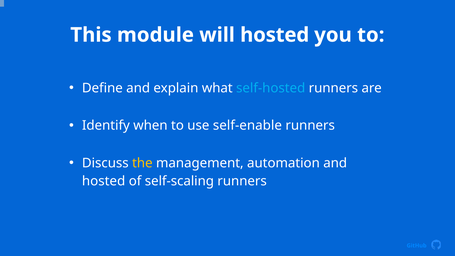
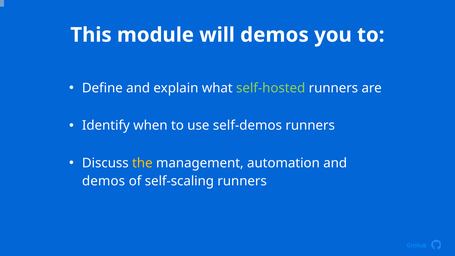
will hosted: hosted -> demos
self-hosted colour: light blue -> light green
self-enable: self-enable -> self-demos
hosted at (104, 181): hosted -> demos
